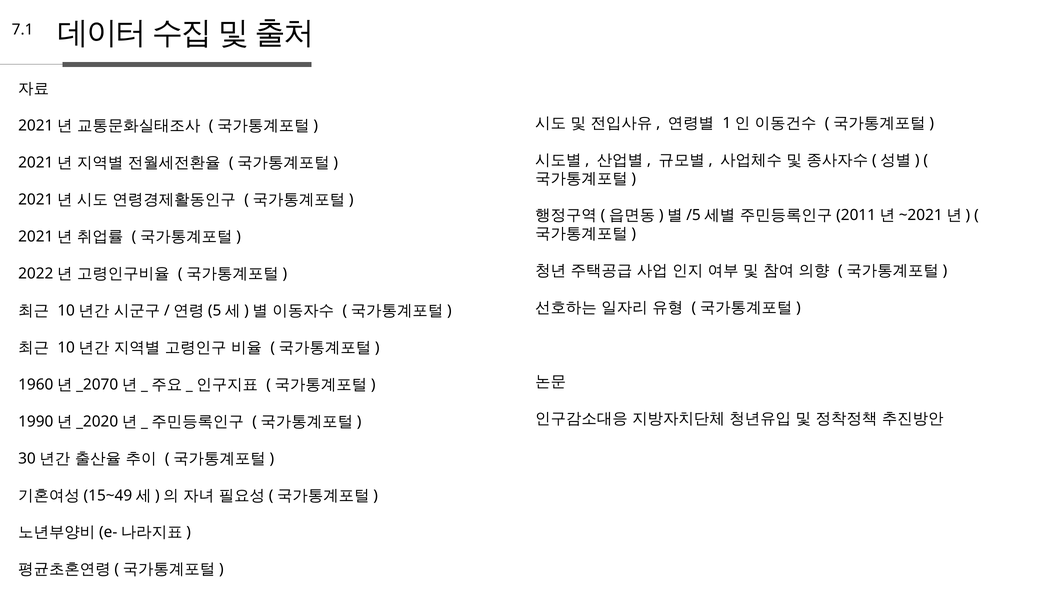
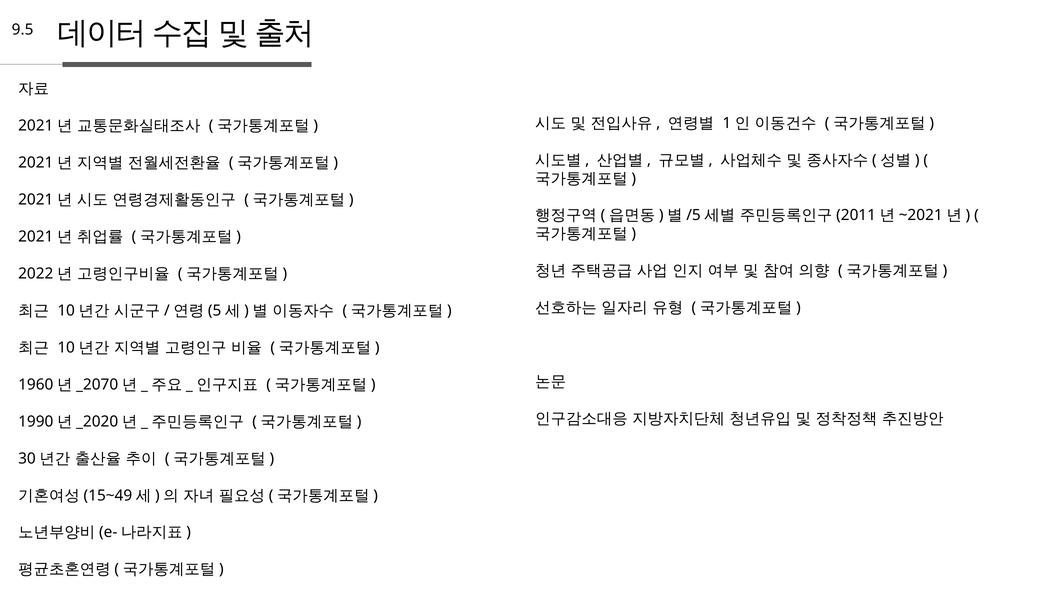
7.1: 7.1 -> 9.5
